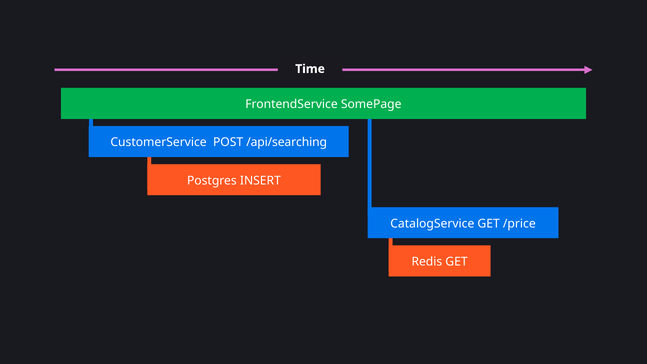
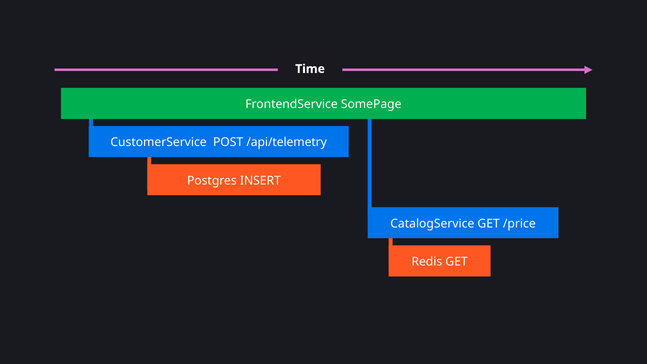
/api/searching: /api/searching -> /api/telemetry
